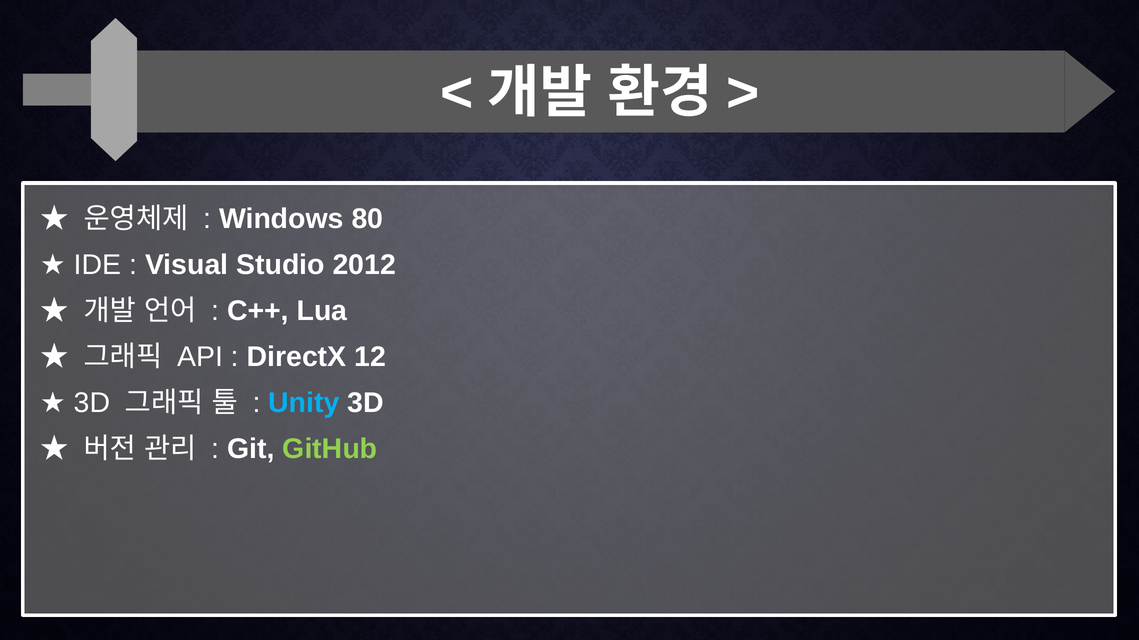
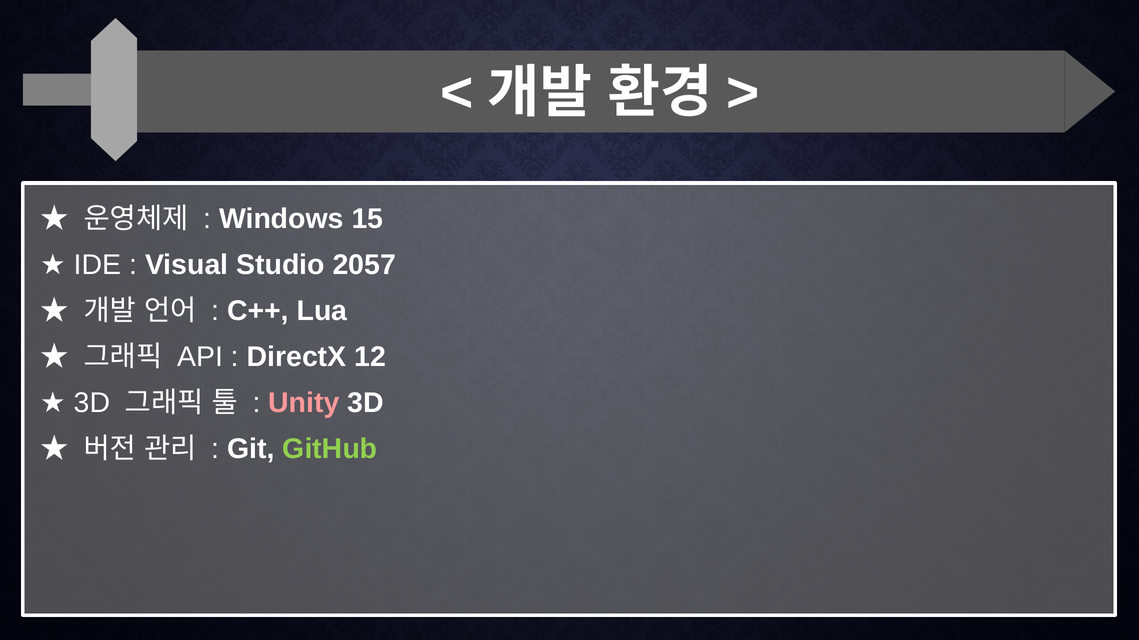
80: 80 -> 15
2012: 2012 -> 2057
Unity colour: light blue -> pink
